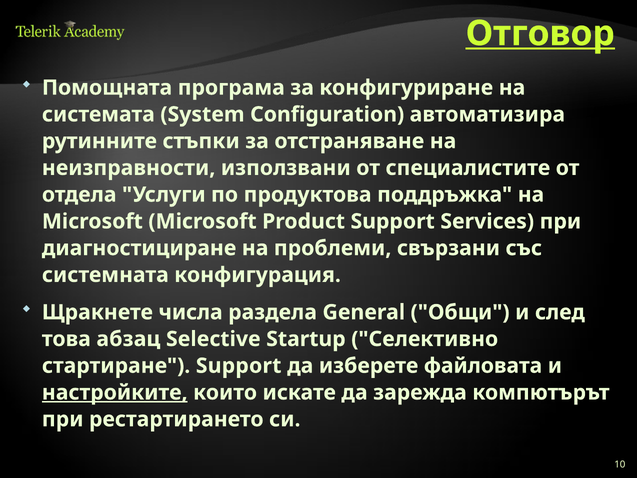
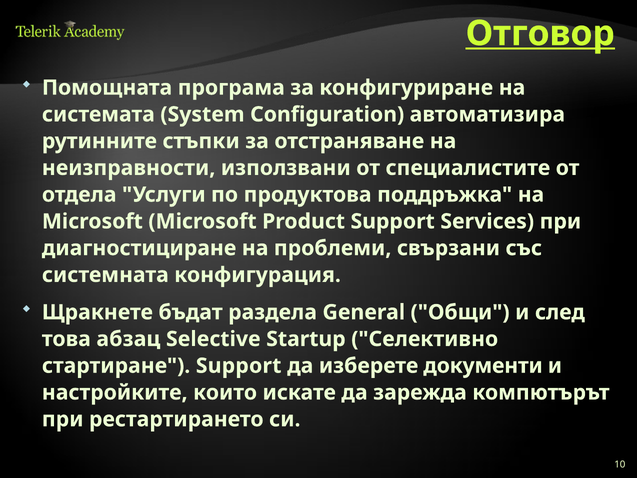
числа: числа -> бъдат
файловата: файловата -> документи
настройките underline: present -> none
